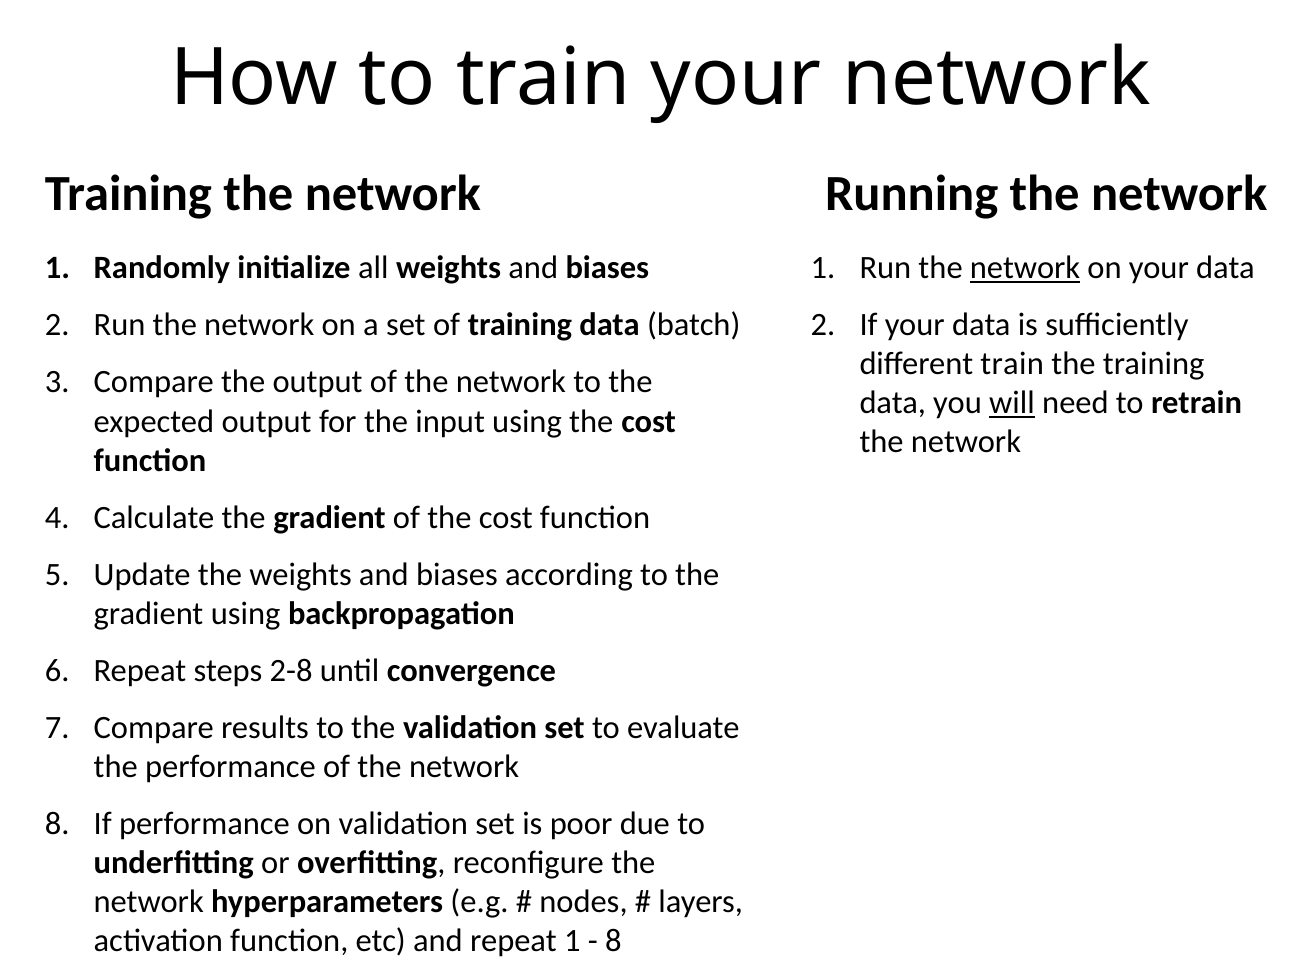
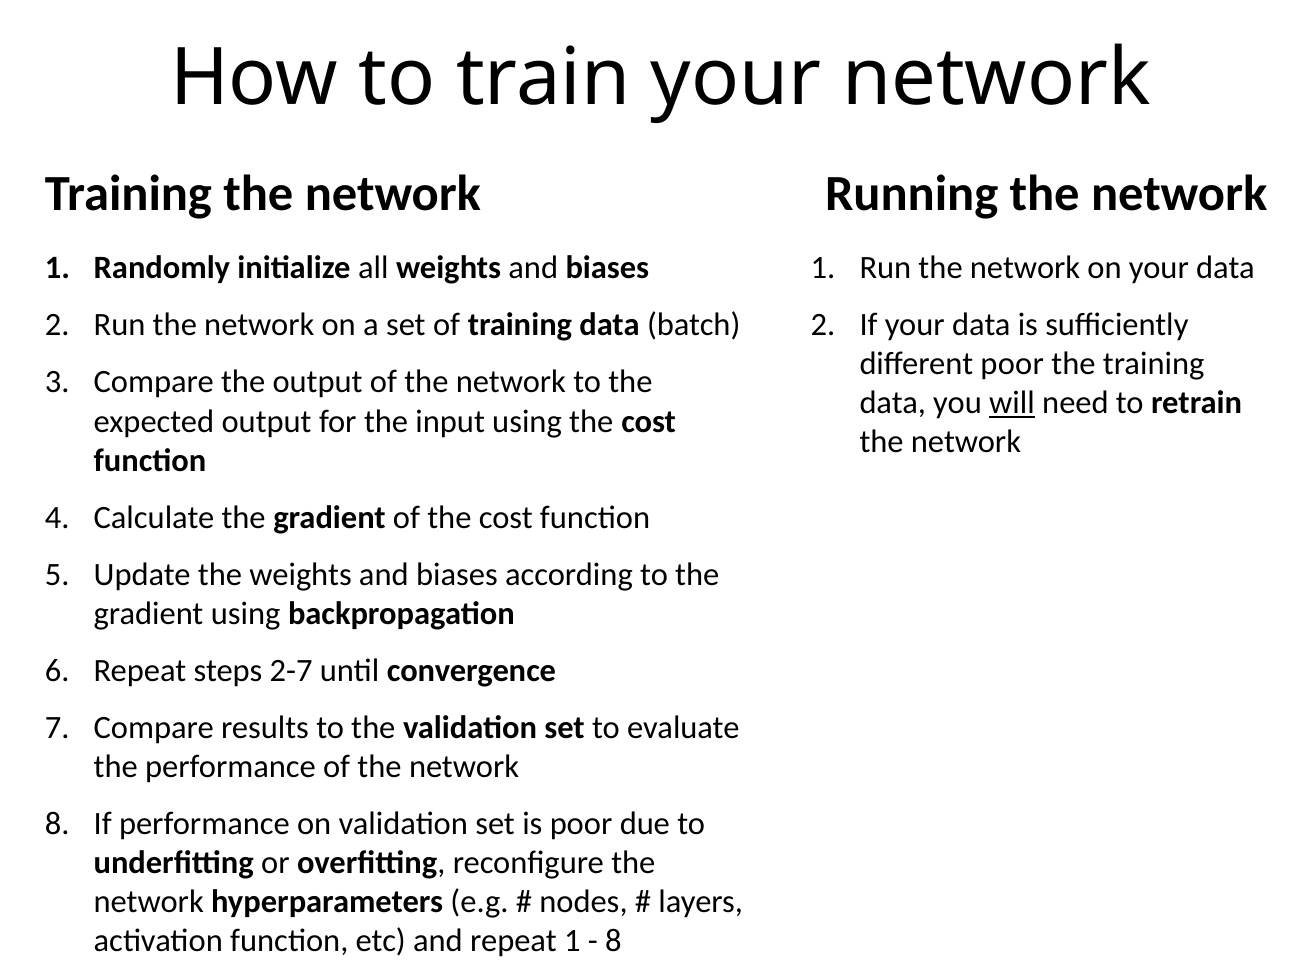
network at (1025, 268) underline: present -> none
different train: train -> poor
2-8: 2-8 -> 2-7
